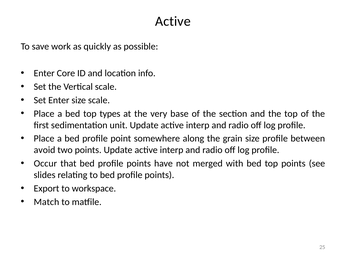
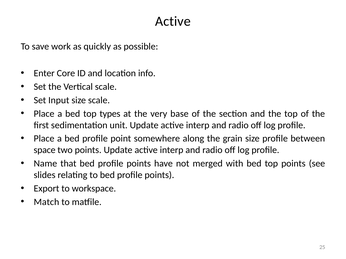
Set Enter: Enter -> Input
avoid: avoid -> space
Occur: Occur -> Name
